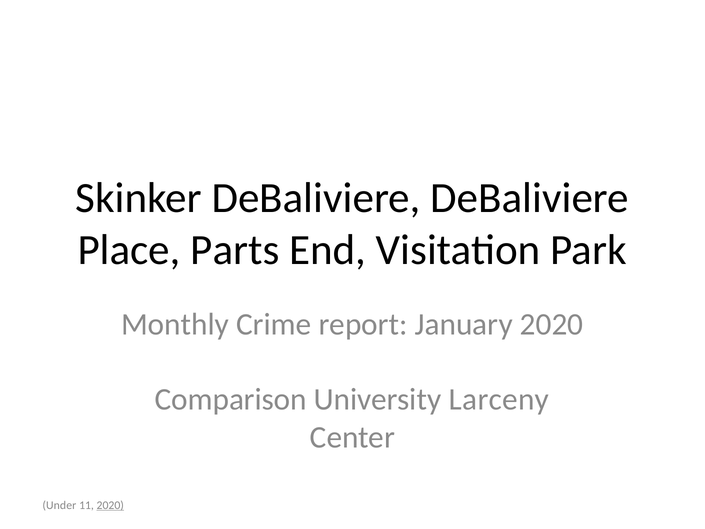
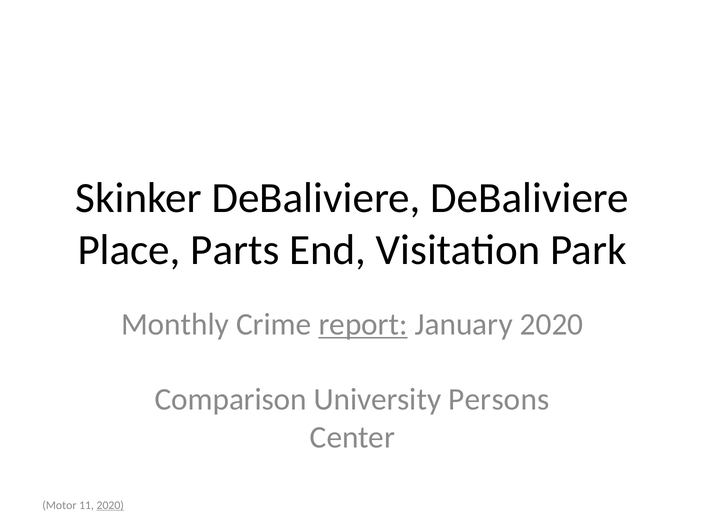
report underline: none -> present
Larceny: Larceny -> Persons
Under: Under -> Motor
